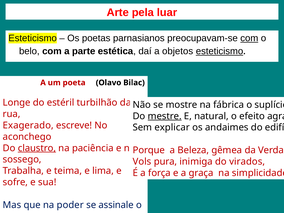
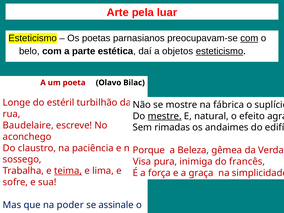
Exagerado: Exagerado -> Baudelaire
explicar: explicar -> rimadas
claustro underline: present -> none
Vols: Vols -> Visa
virados: virados -> francês
teima underline: none -> present
